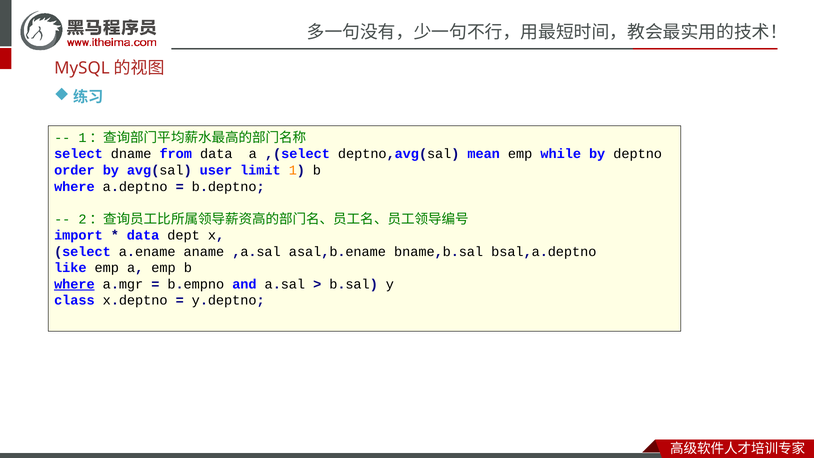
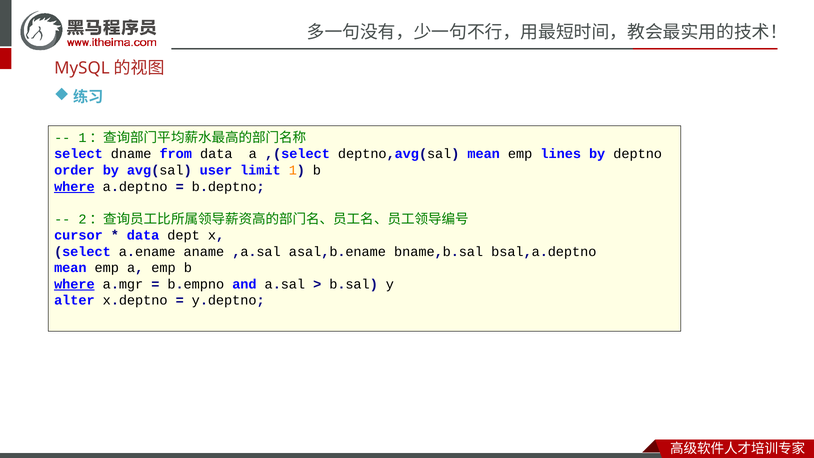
while: while -> lines
where at (74, 187) underline: none -> present
import: import -> cursor
like at (70, 268): like -> mean
class: class -> alter
